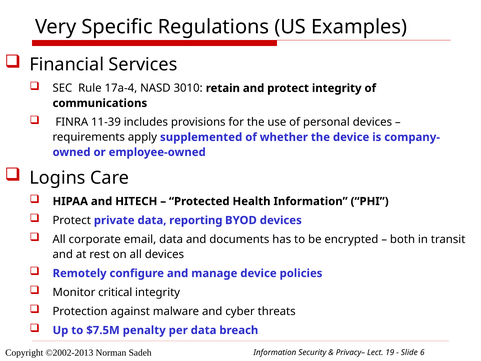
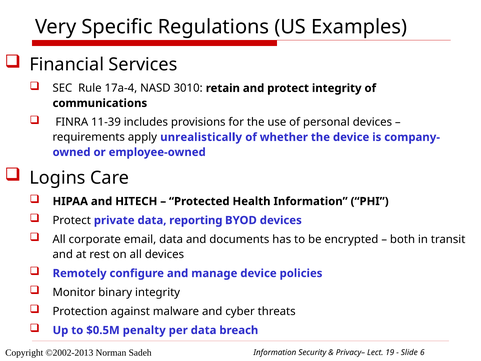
supplemented: supplemented -> unrealistically
critical: critical -> binary
$7.5M: $7.5M -> $0.5M
